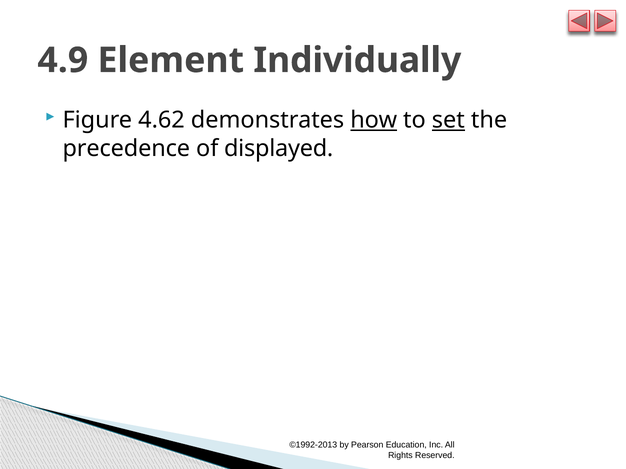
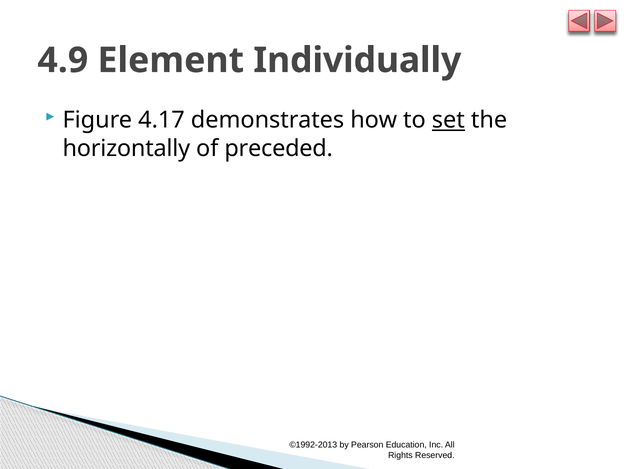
4.62: 4.62 -> 4.17
how underline: present -> none
precedence: precedence -> horizontally
displayed: displayed -> preceded
